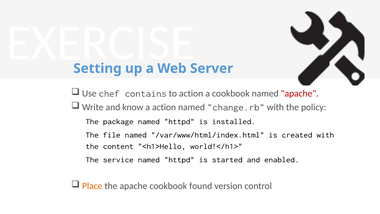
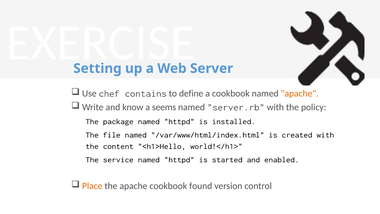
to action: action -> define
apache at (300, 93) colour: red -> orange
a action: action -> seems
change.rb: change.rb -> server.rb
